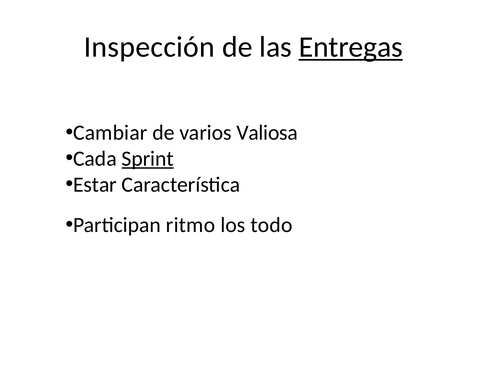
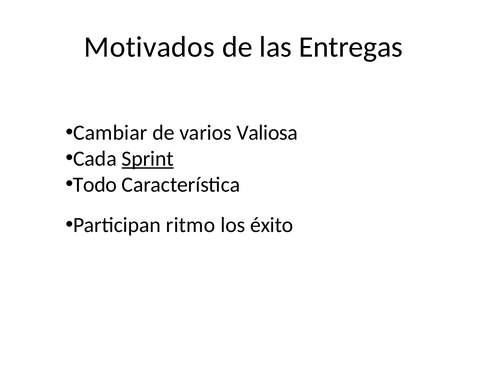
Inspección: Inspección -> Motivados
Entregas underline: present -> none
Estar: Estar -> Todo
todo: todo -> éxito
